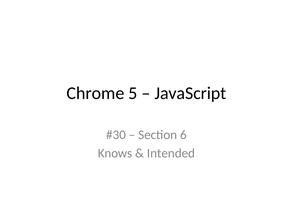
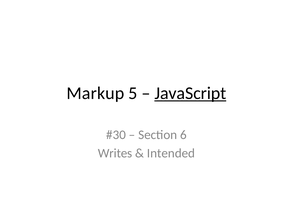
Chrome: Chrome -> Markup
JavaScript underline: none -> present
Knows: Knows -> Writes
